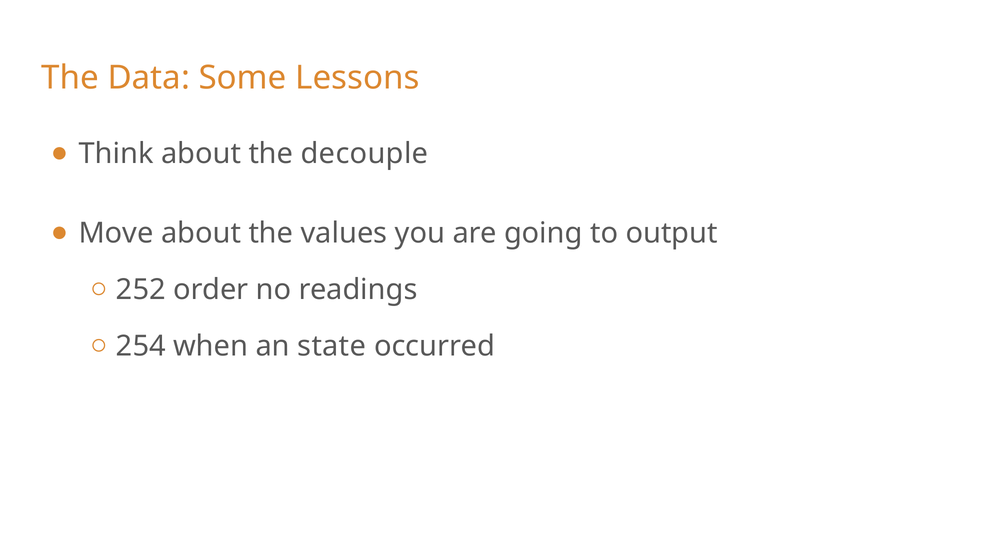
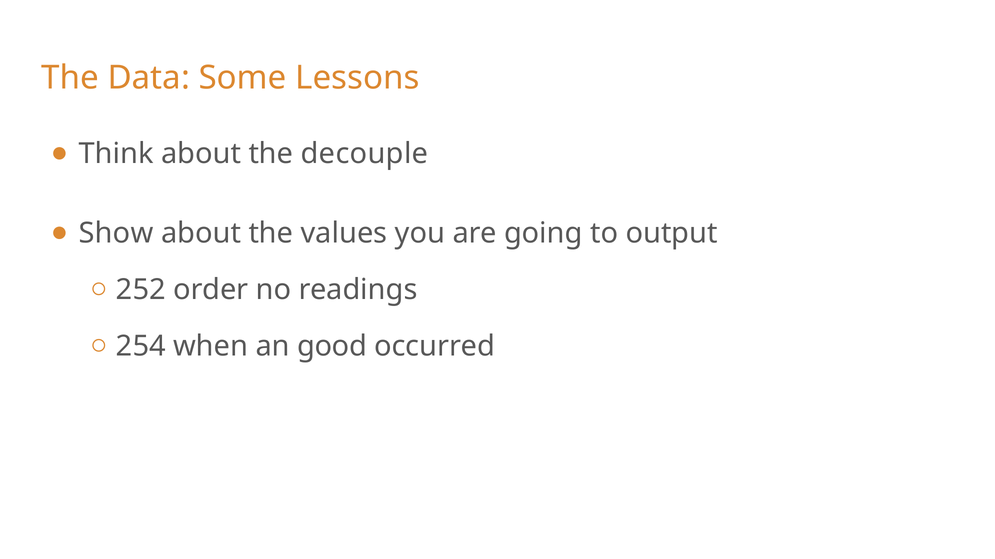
Move: Move -> Show
state: state -> good
